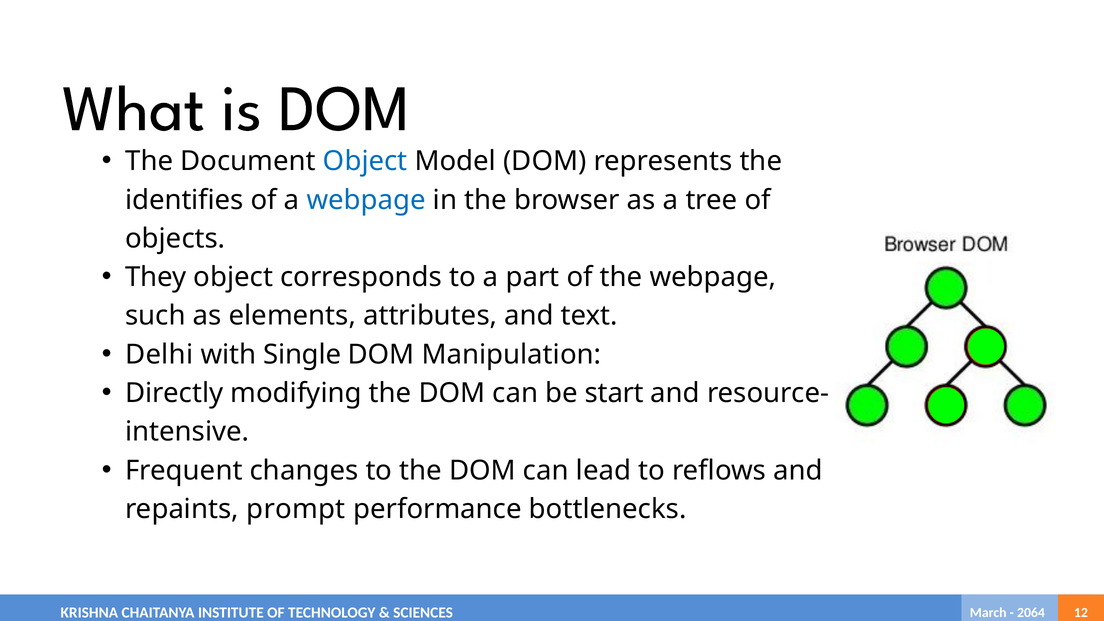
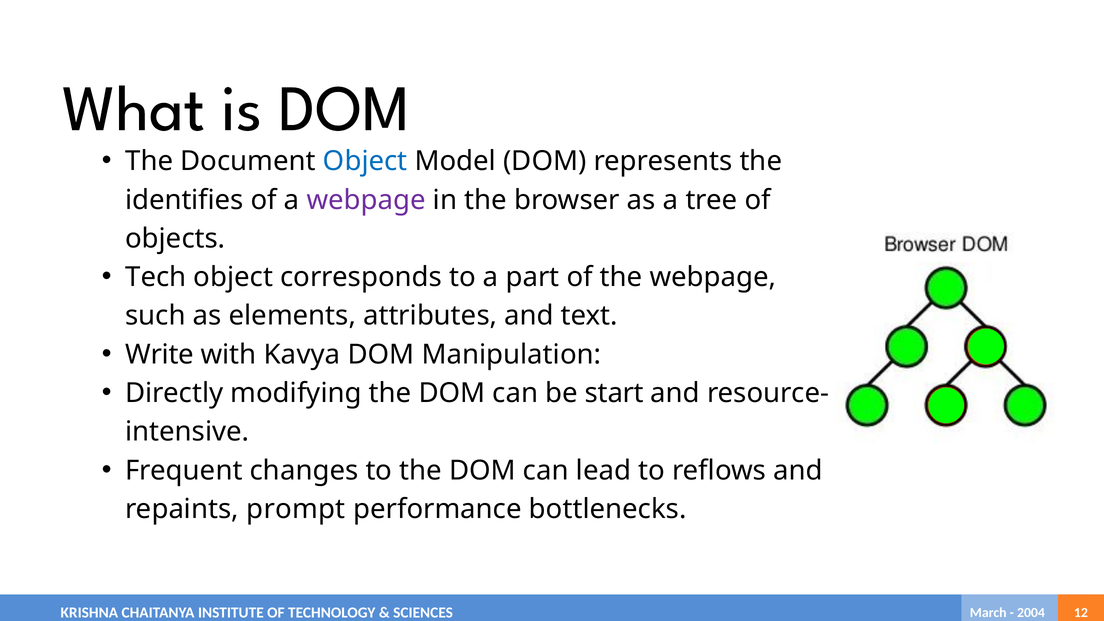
webpage at (366, 200) colour: blue -> purple
They: They -> Tech
Delhi: Delhi -> Write
Single: Single -> Kavya
2064: 2064 -> 2004
